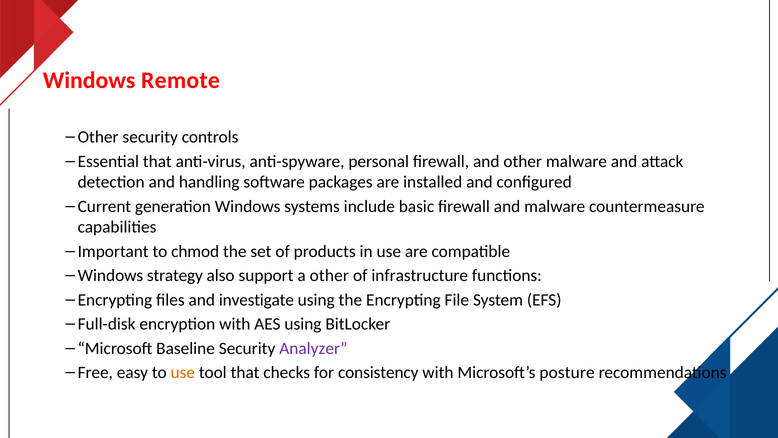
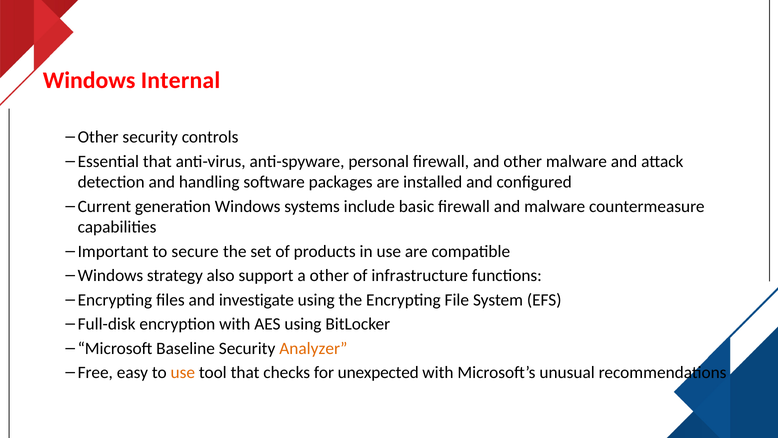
Remote: Remote -> Internal
chmod: chmod -> secure
Analyzer colour: purple -> orange
consistency: consistency -> unexpected
posture: posture -> unusual
